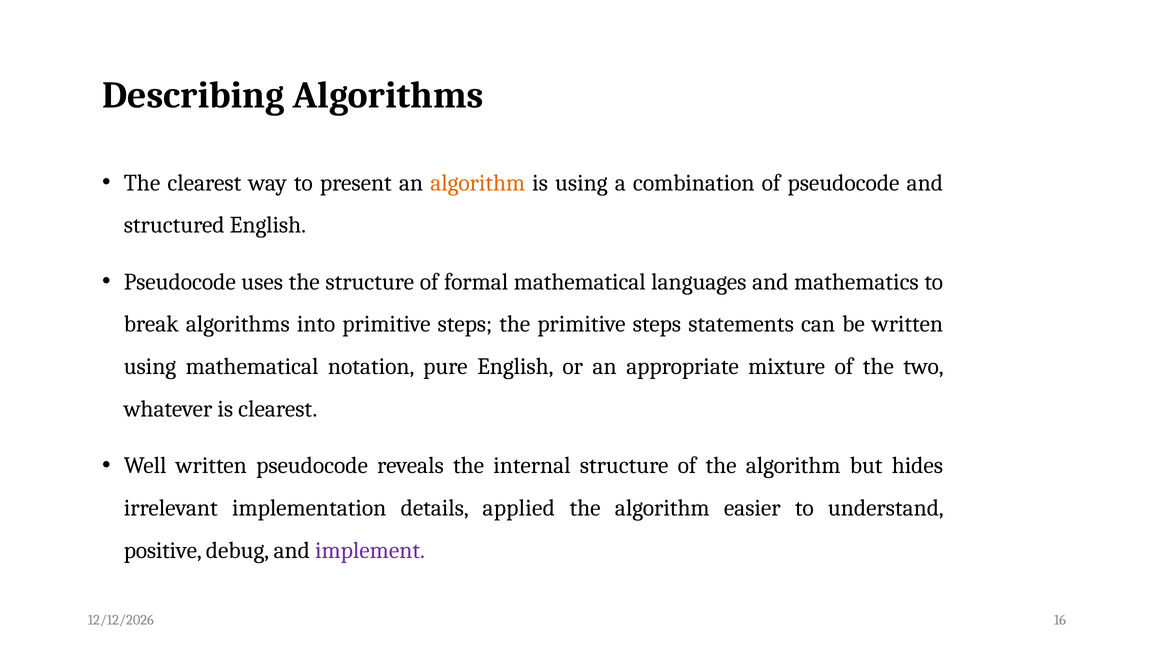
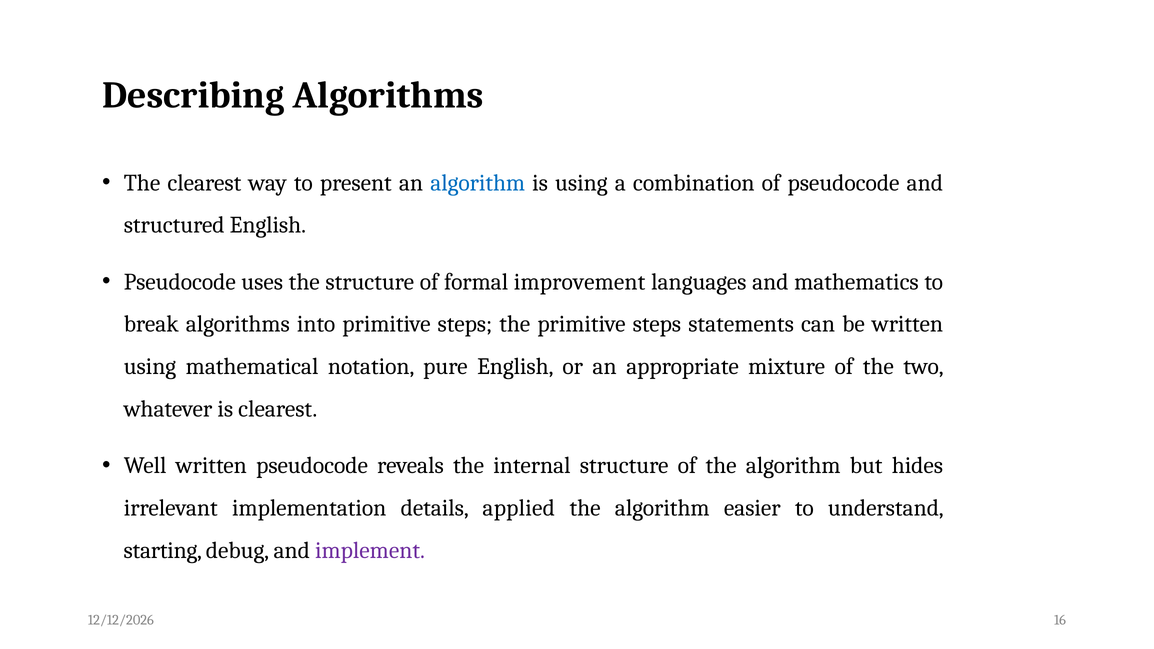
algorithm at (478, 183) colour: orange -> blue
formal mathematical: mathematical -> improvement
positive: positive -> starting
